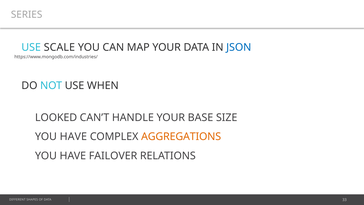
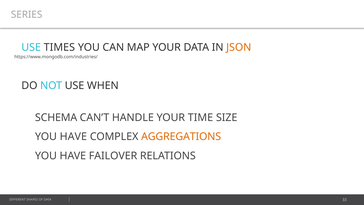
SCALE: SCALE -> TIMES
JSON colour: blue -> orange
LOOKED: LOOKED -> SCHEMA
BASE: BASE -> TIME
